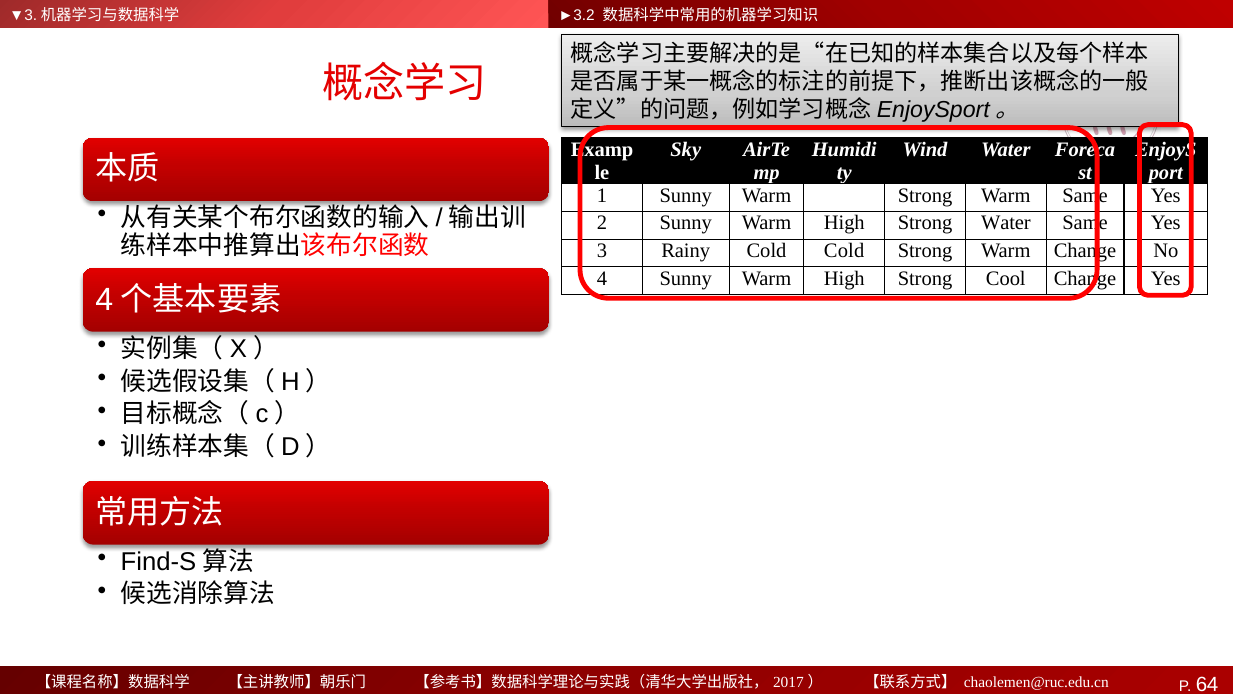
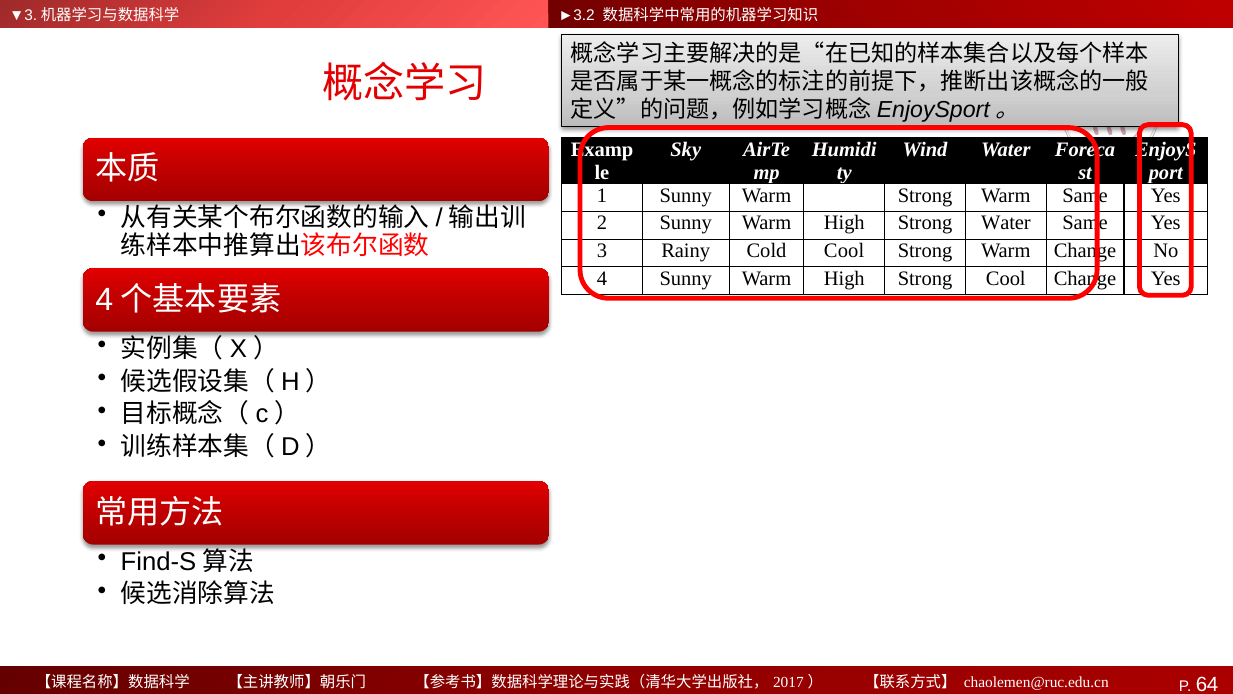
Cold Cold: Cold -> Cool
